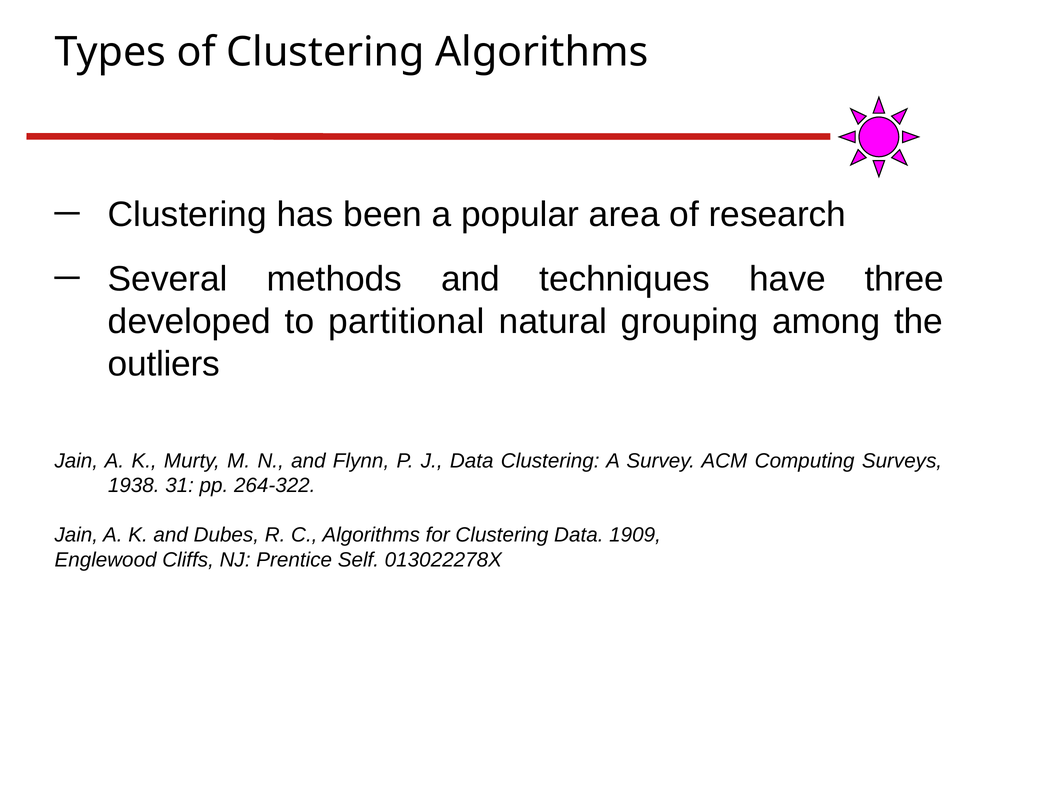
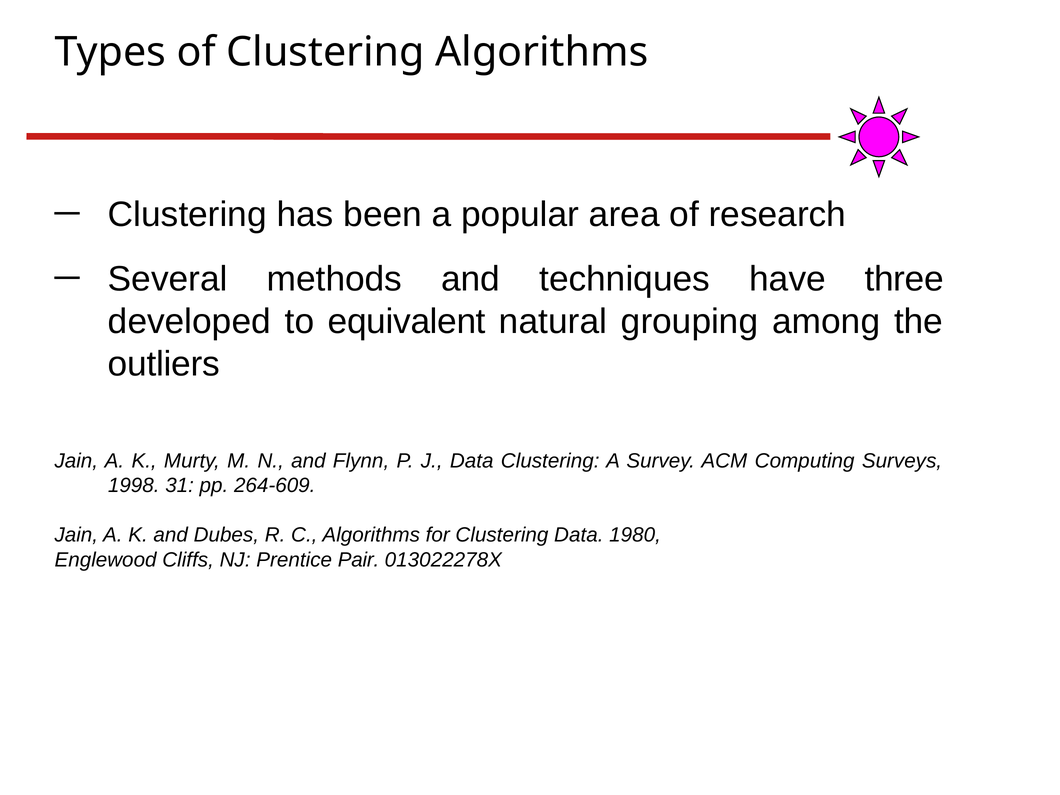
partitional: partitional -> equivalent
1938: 1938 -> 1998
264-322: 264-322 -> 264-609
1909: 1909 -> 1980
Self: Self -> Pair
